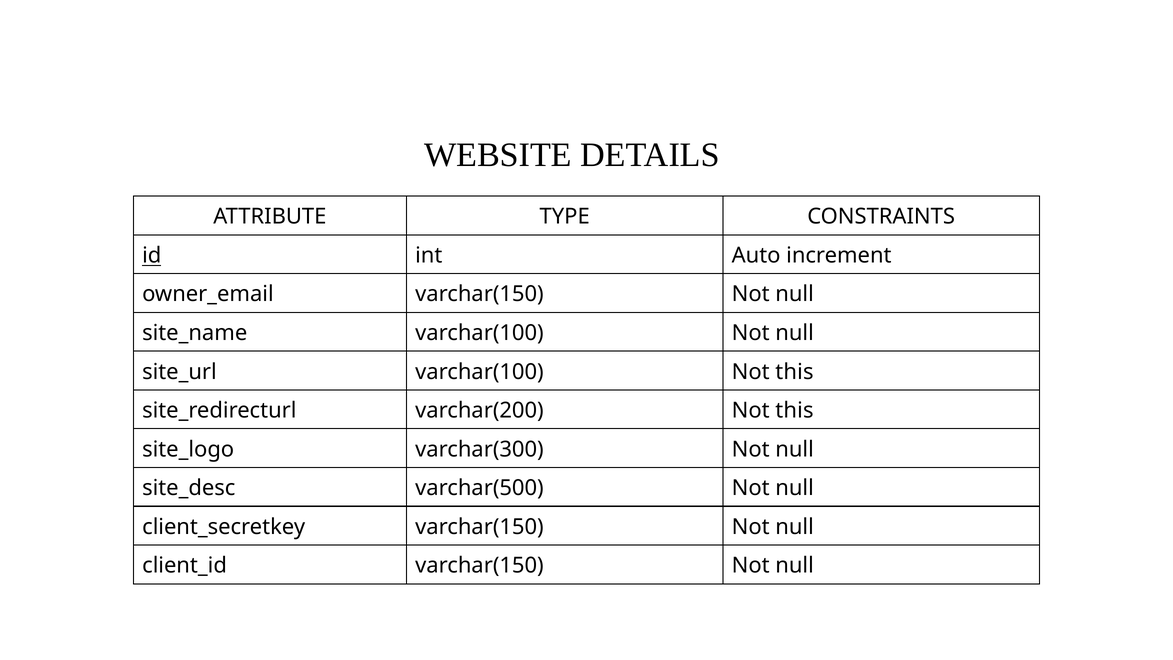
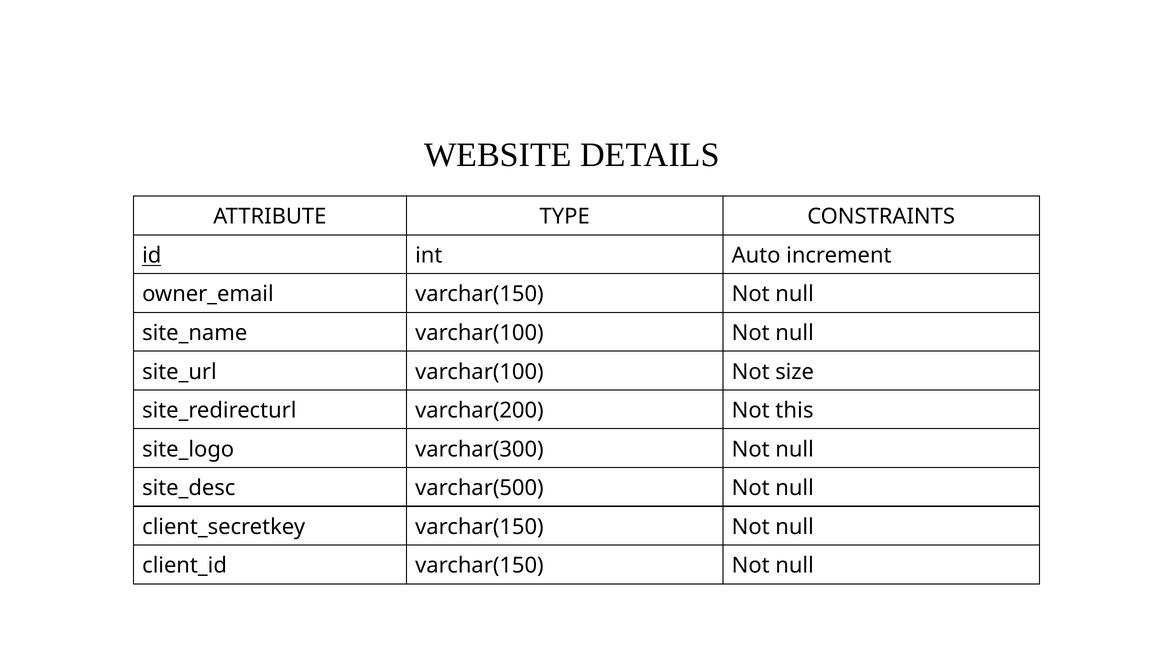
varchar(100 Not this: this -> size
